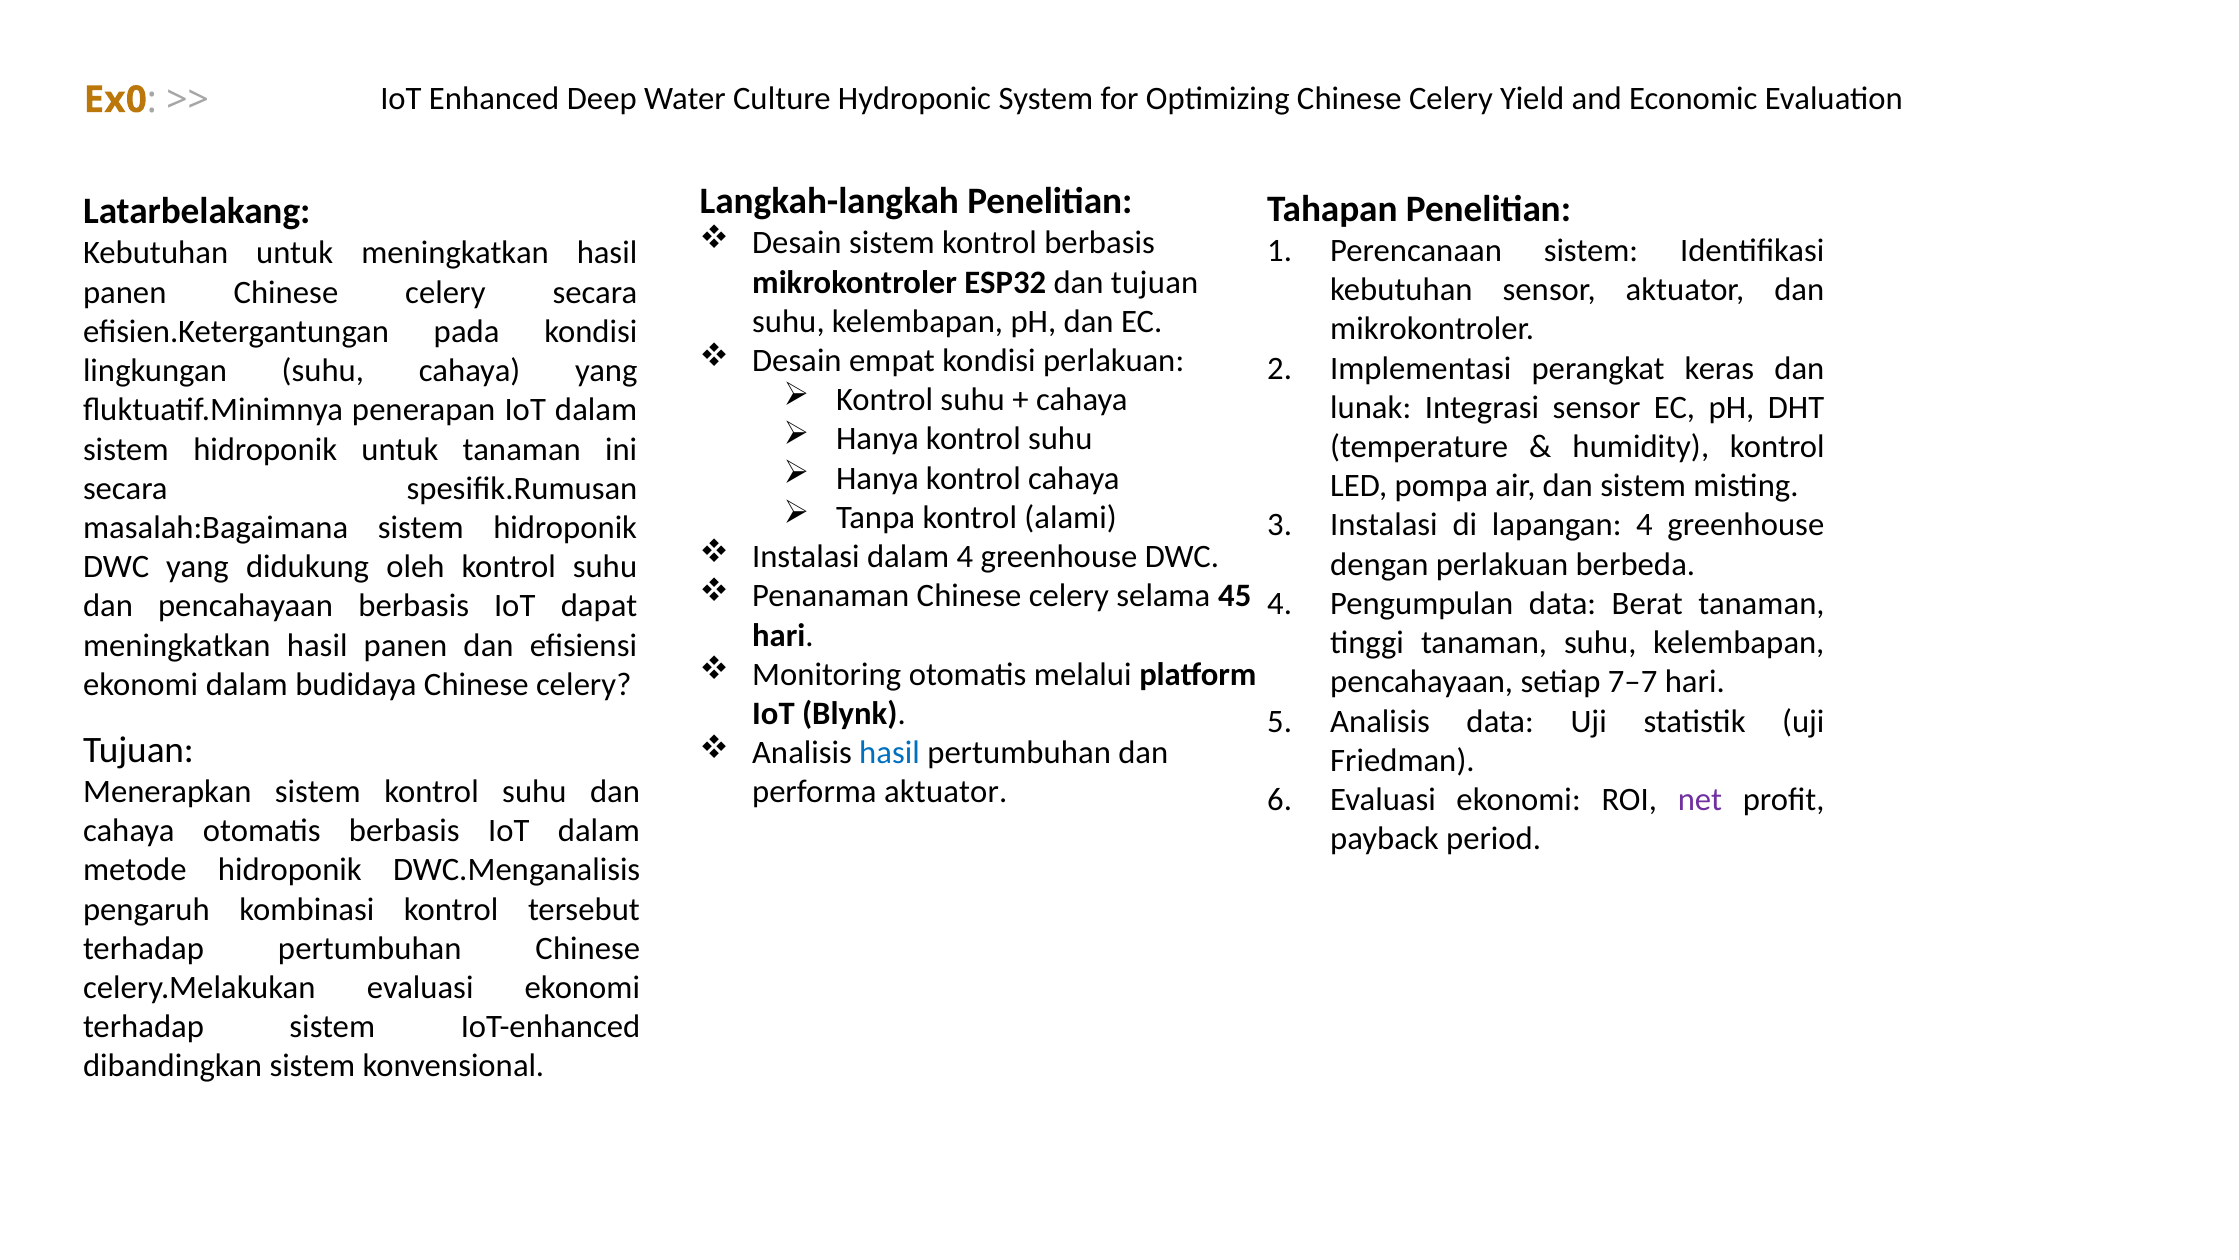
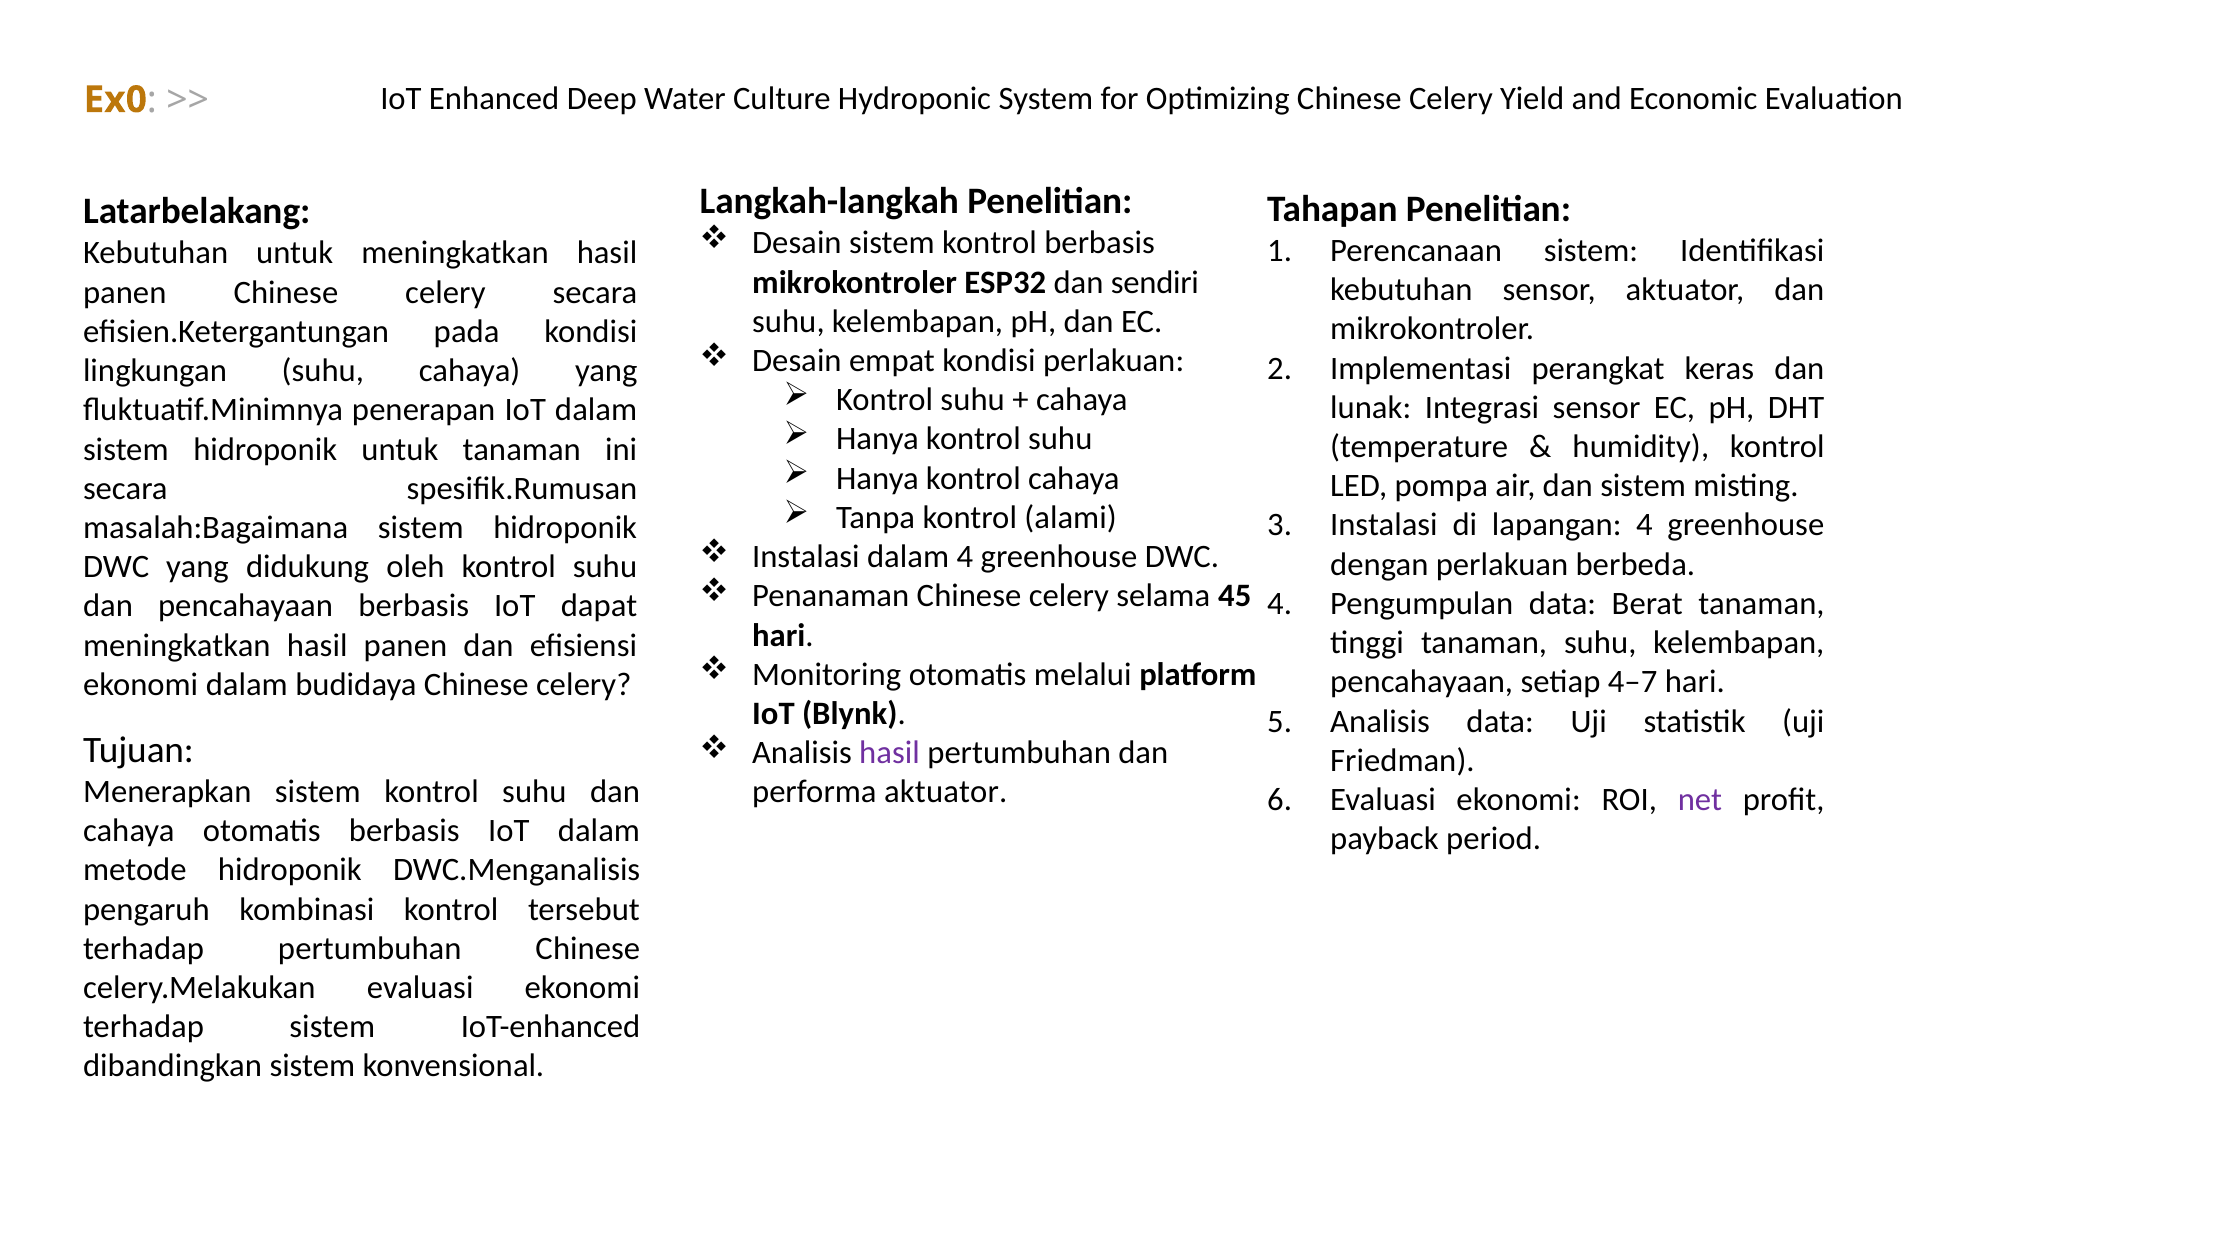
dan tujuan: tujuan -> sendiri
7–7: 7–7 -> 4–7
hasil at (890, 753) colour: blue -> purple
